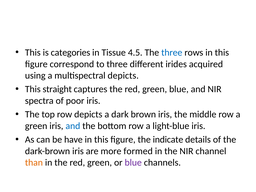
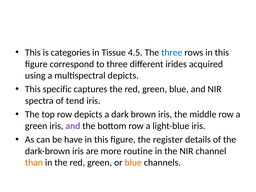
straight: straight -> specific
poor: poor -> tend
and at (73, 126) colour: blue -> purple
indicate: indicate -> register
formed: formed -> routine
blue at (133, 163) colour: purple -> orange
